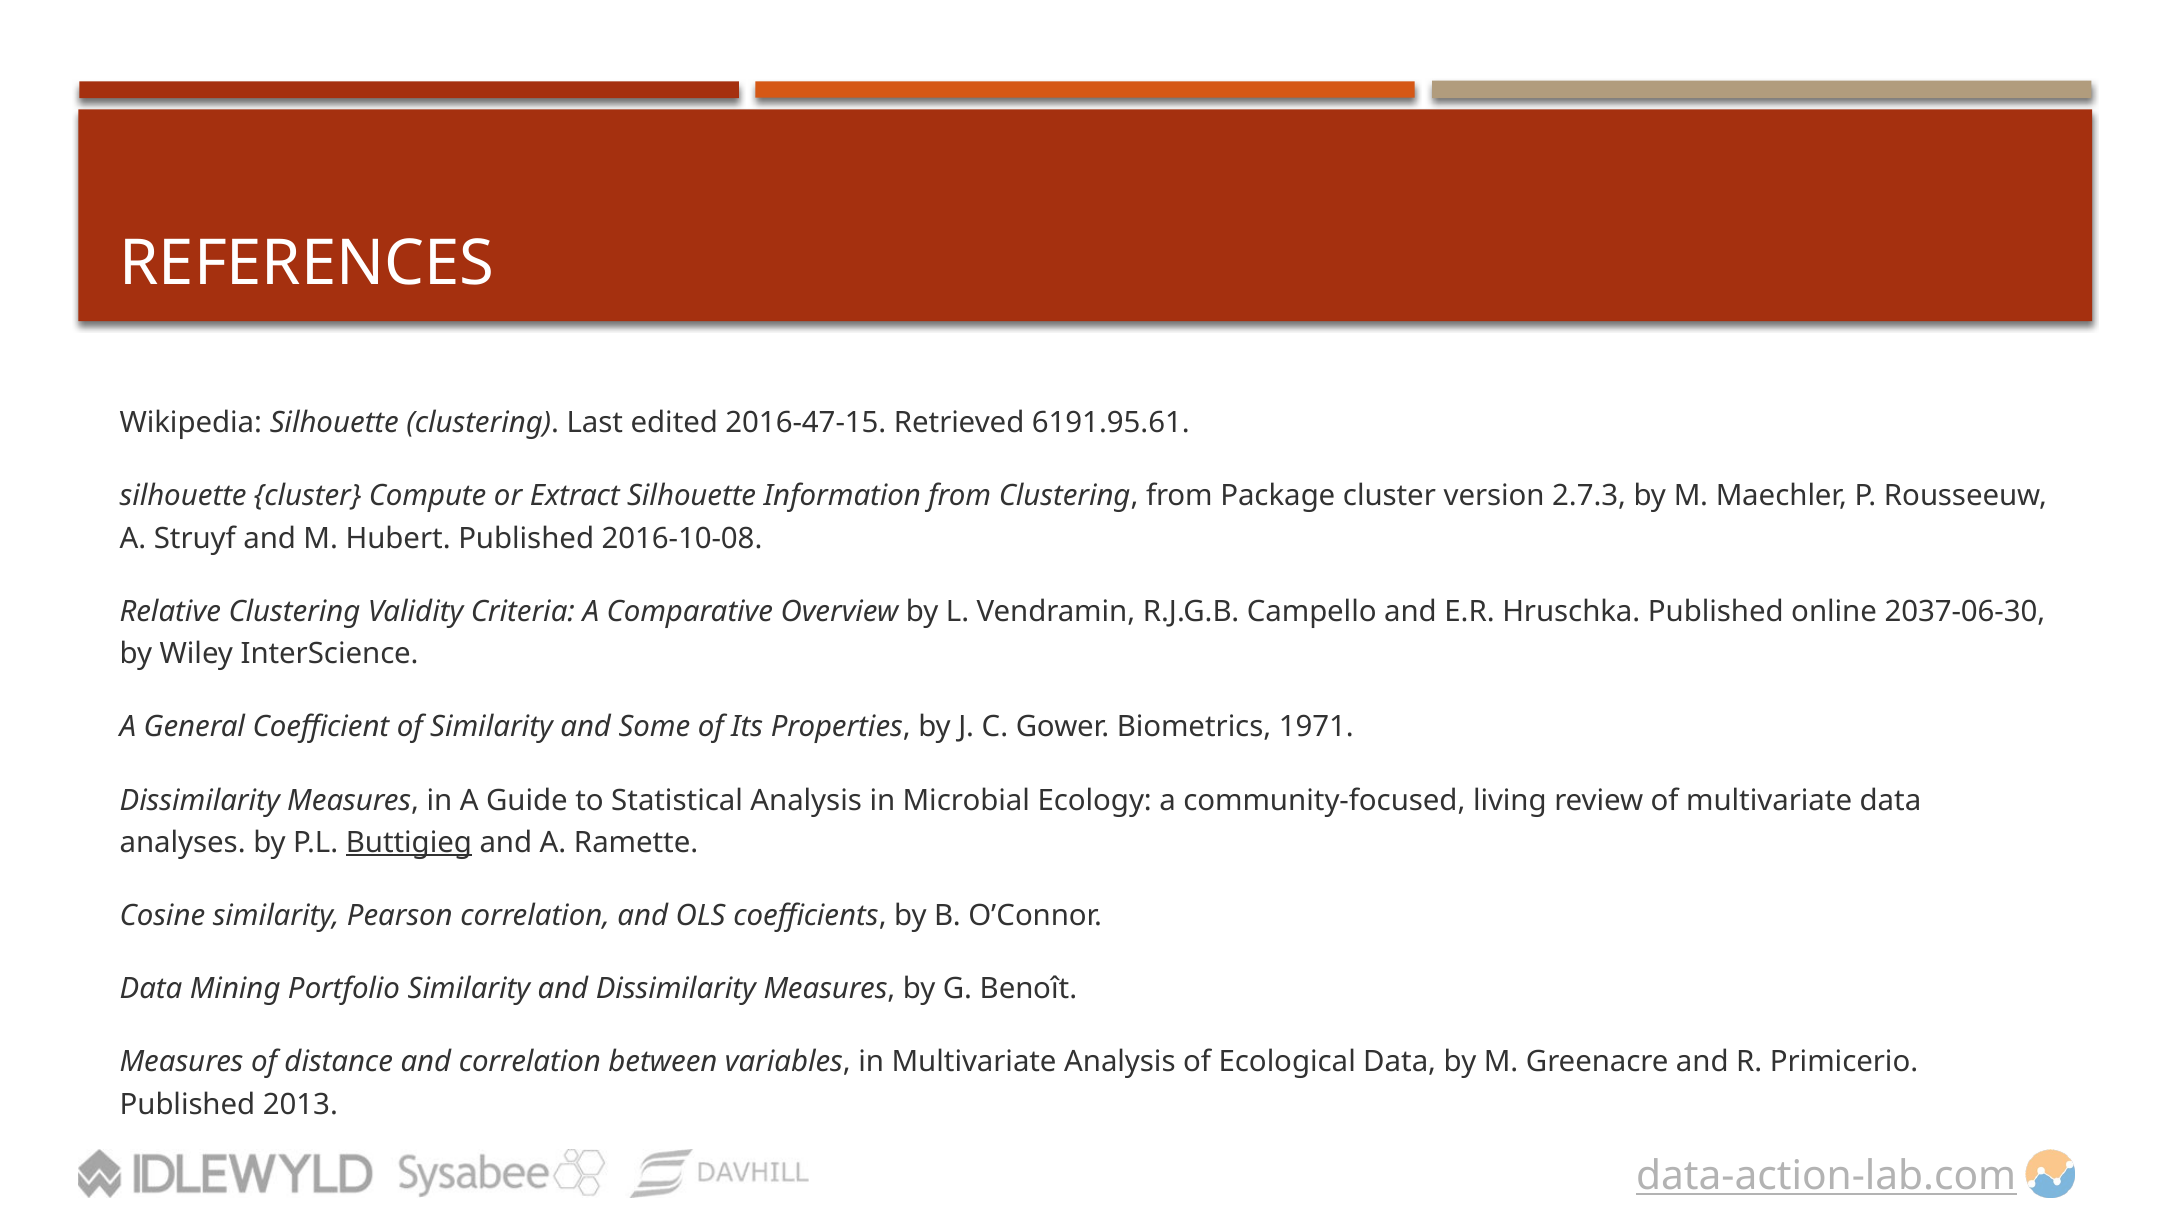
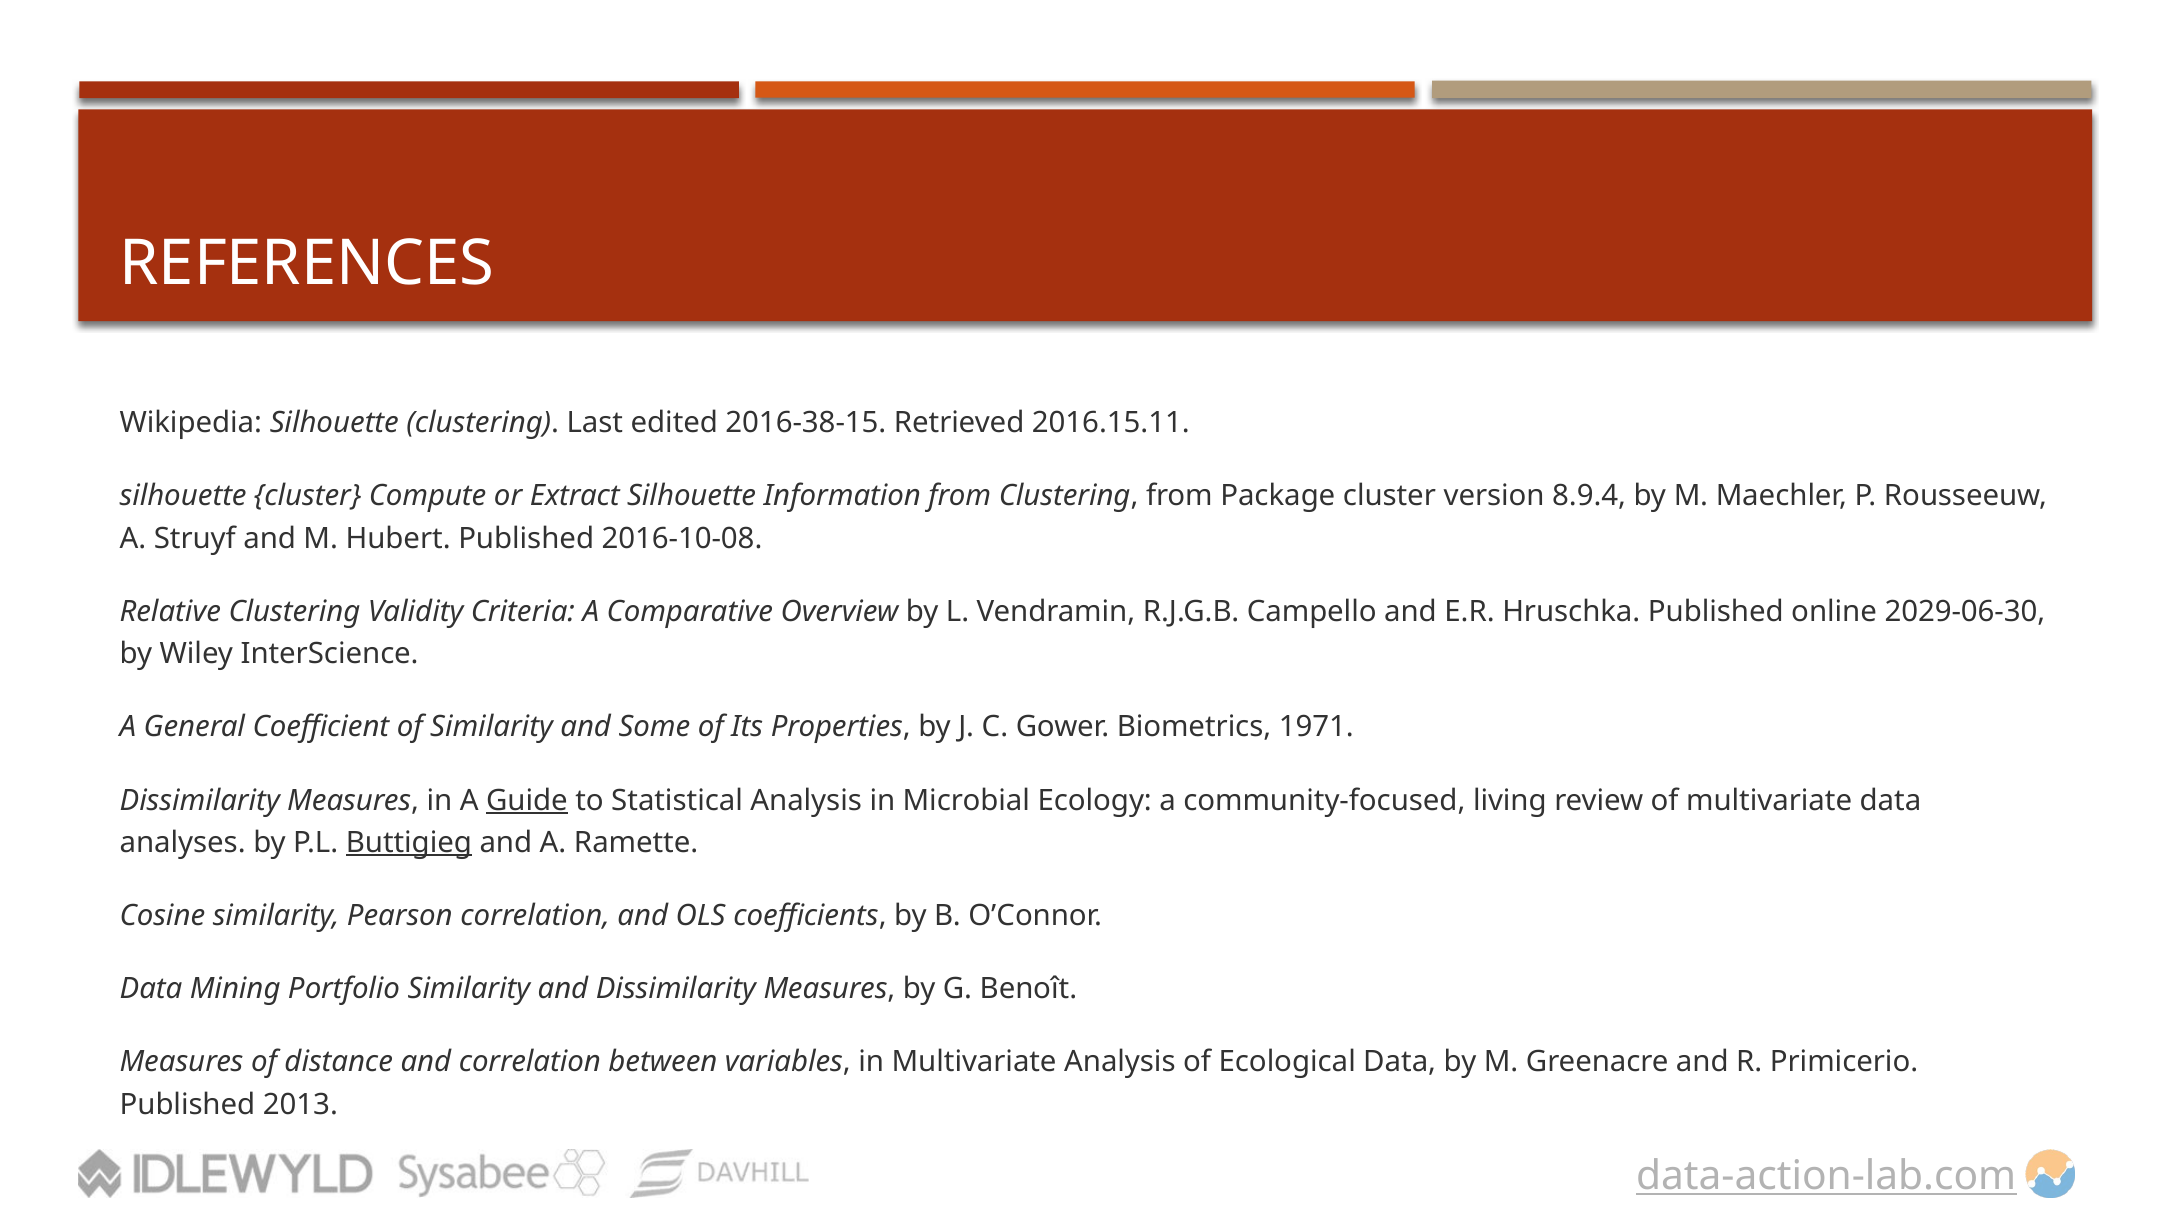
2016-47-15: 2016-47-15 -> 2016-38-15
6191.95.61: 6191.95.61 -> 2016.15.11
2.7.3: 2.7.3 -> 8.9.4
2037-06-30: 2037-06-30 -> 2029-06-30
Guide underline: none -> present
